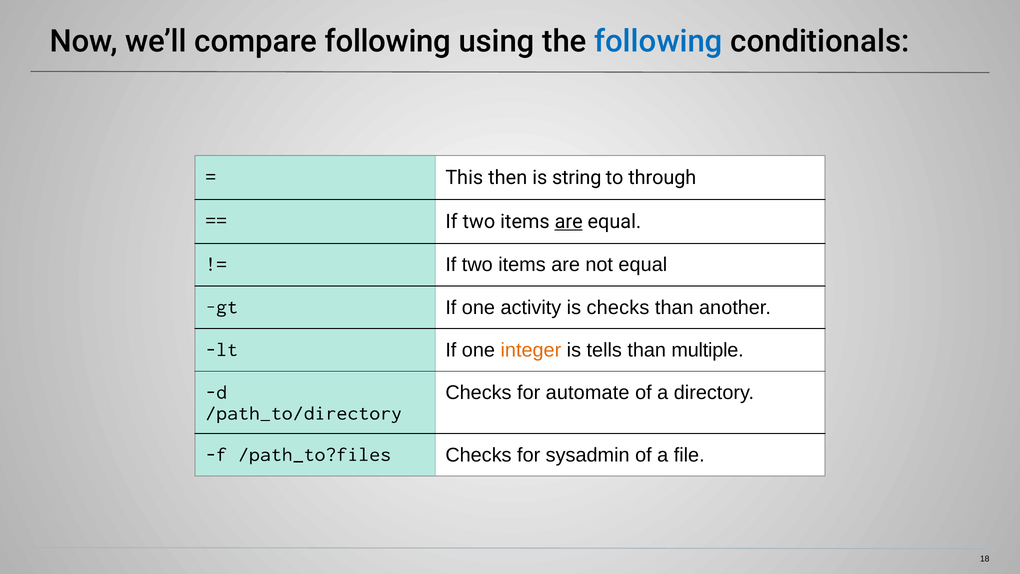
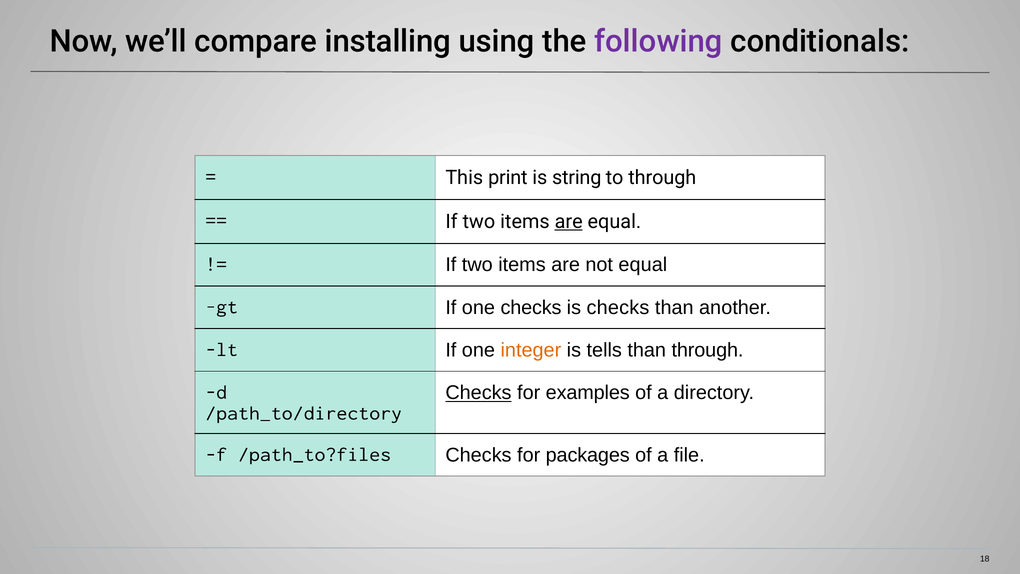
compare following: following -> installing
following at (658, 41) colour: blue -> purple
then: then -> print
one activity: activity -> checks
than multiple: multiple -> through
Checks at (478, 393) underline: none -> present
automate: automate -> examples
sysadmin: sysadmin -> packages
